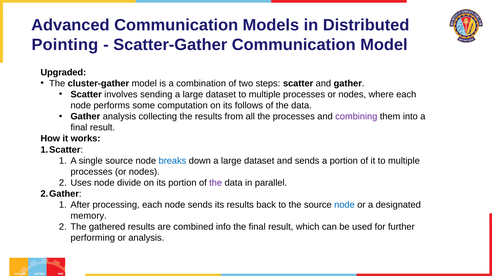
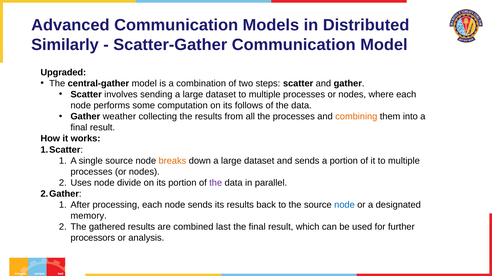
Pointing: Pointing -> Similarly
cluster-gather: cluster-gather -> central-gather
Gather analysis: analysis -> weather
combining colour: purple -> orange
breaks colour: blue -> orange
info: info -> last
performing: performing -> processors
